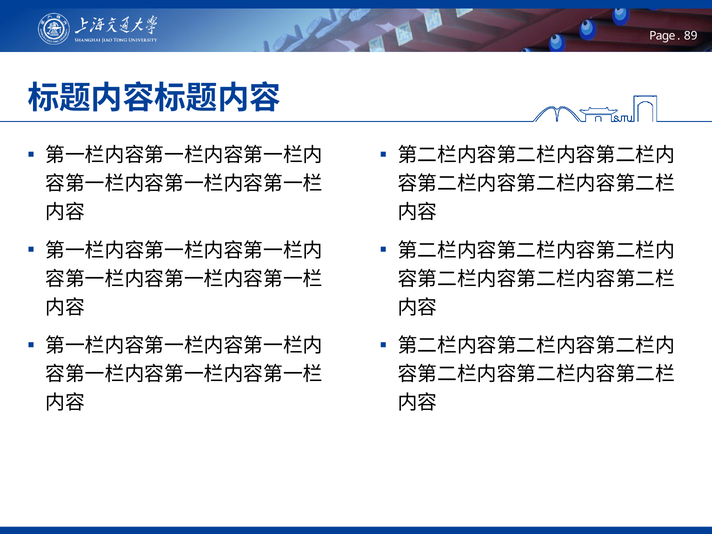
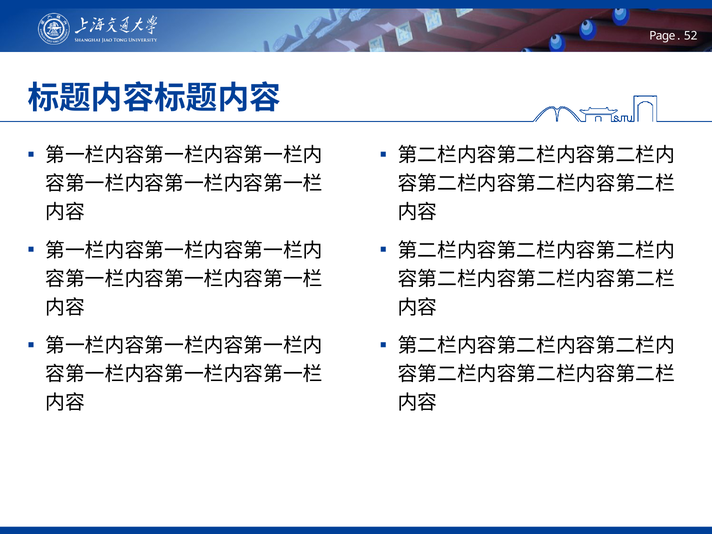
89: 89 -> 52
